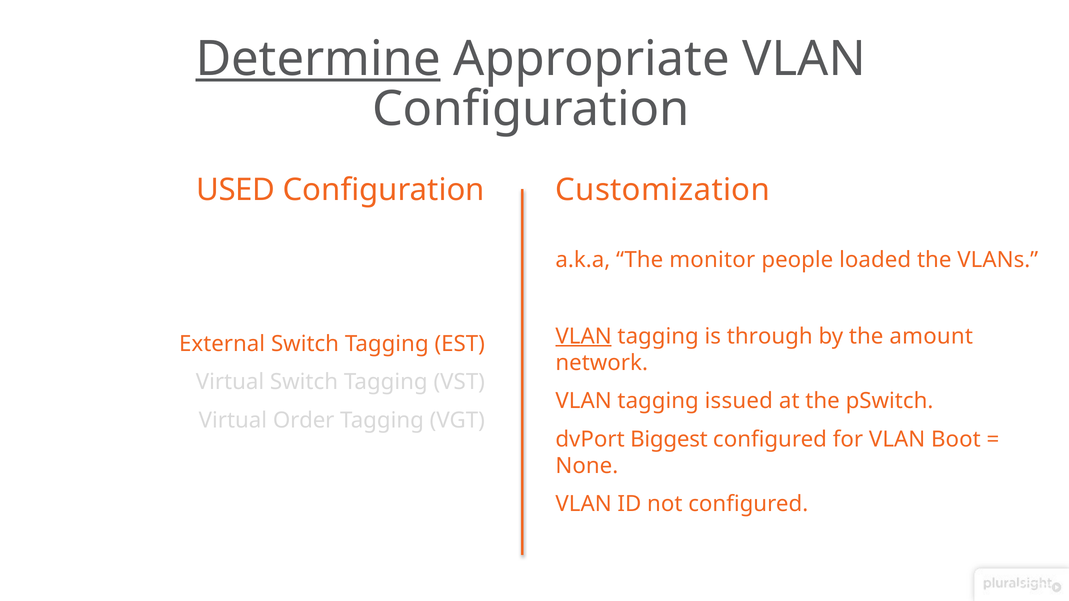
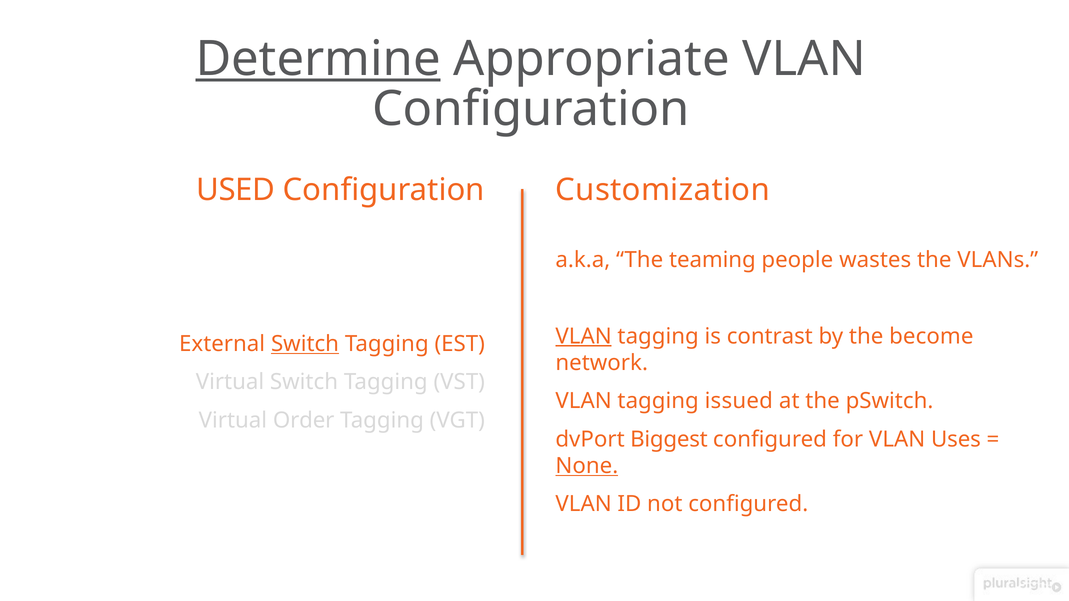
monitor: monitor -> teaming
loaded: loaded -> wastes
through: through -> contrast
amount: amount -> become
Switch at (305, 344) underline: none -> present
Boot: Boot -> Uses
None underline: none -> present
